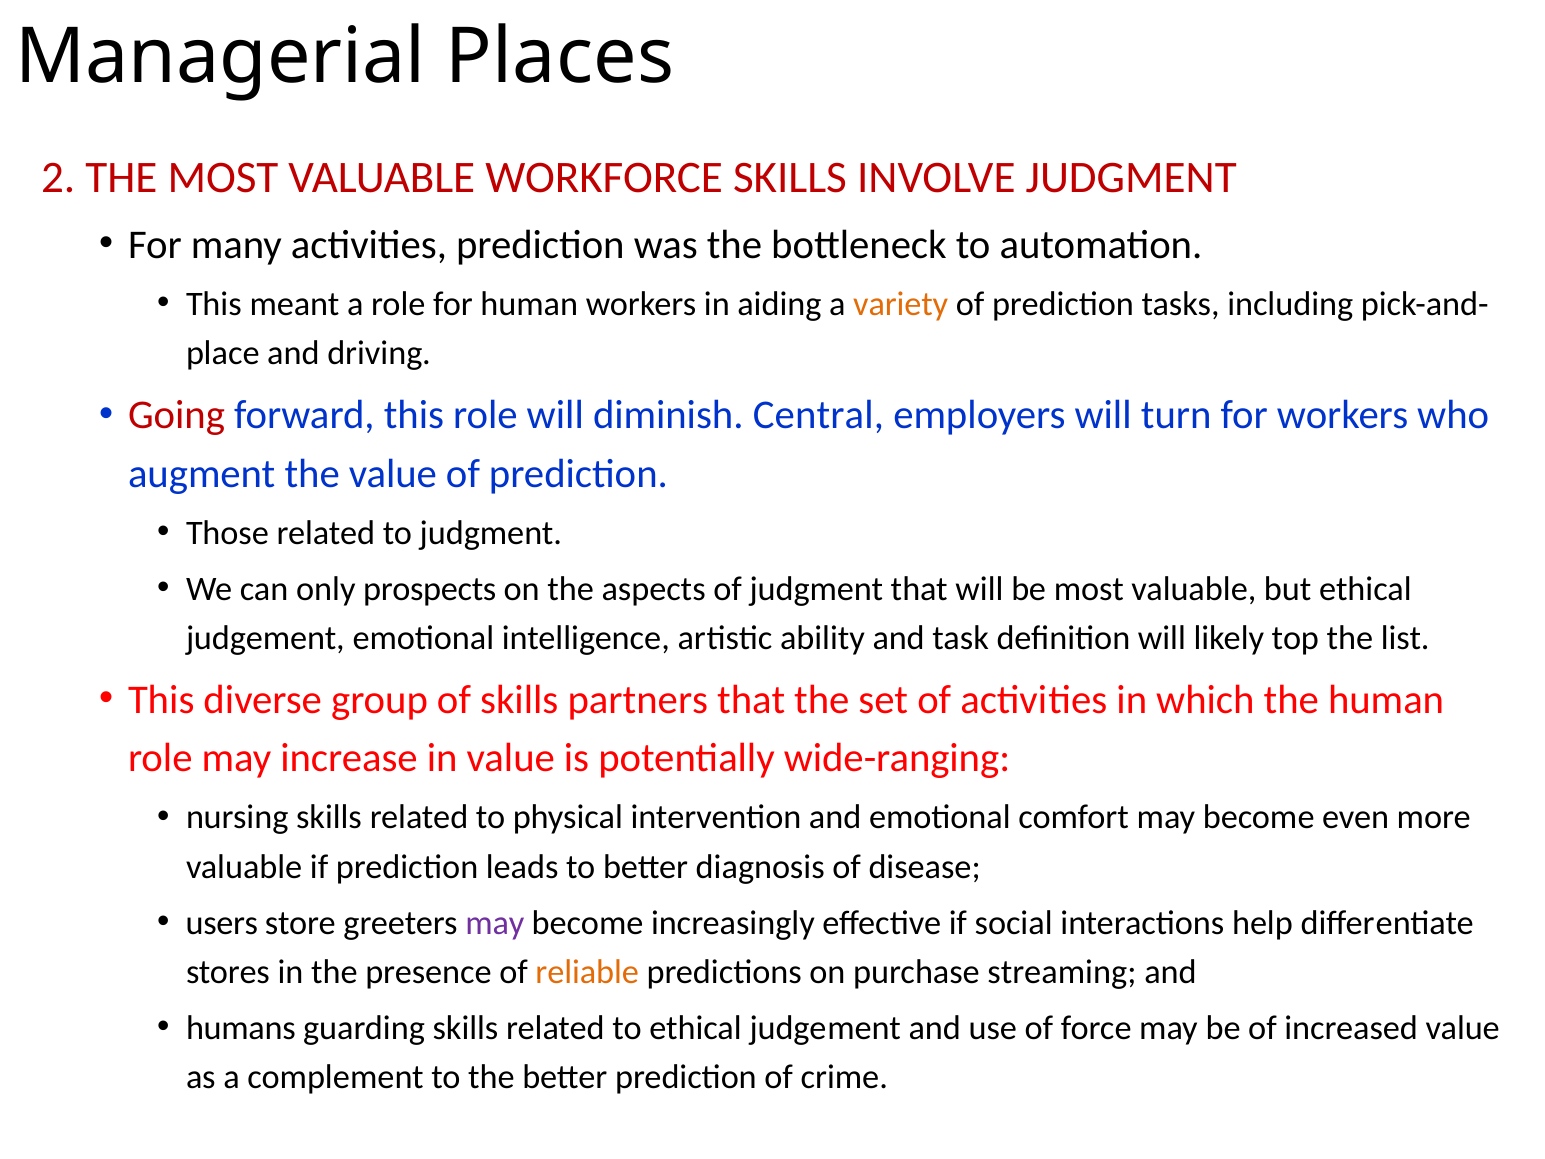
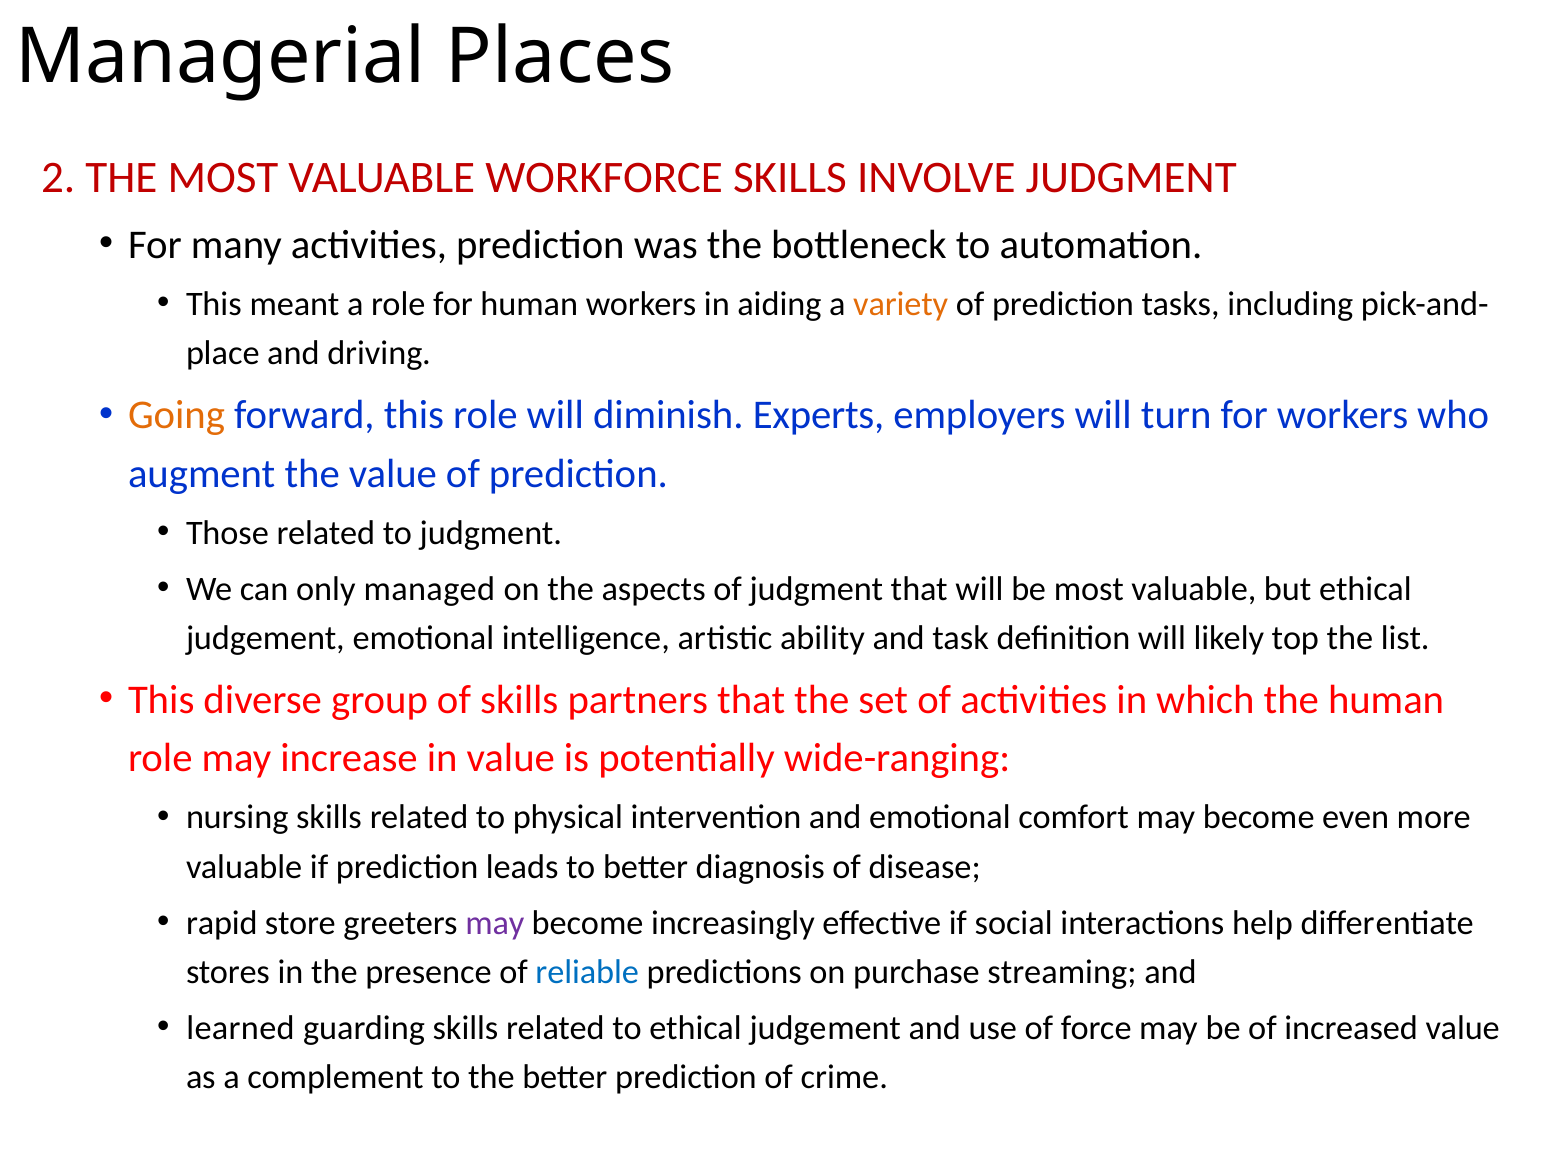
Going colour: red -> orange
Central: Central -> Experts
prospects: prospects -> managed
users: users -> rapid
reliable colour: orange -> blue
humans: humans -> learned
